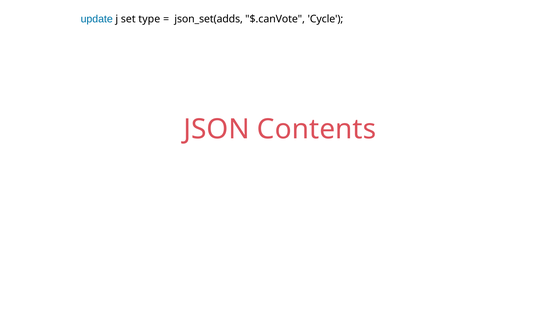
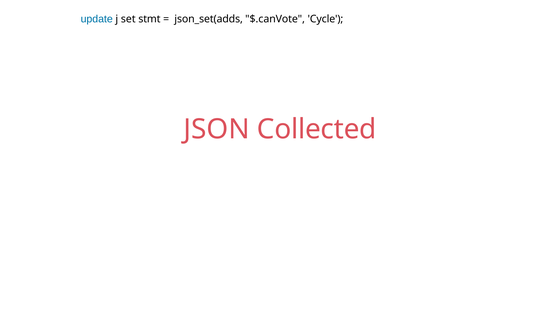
type: type -> stmt
Contents: Contents -> Collected
